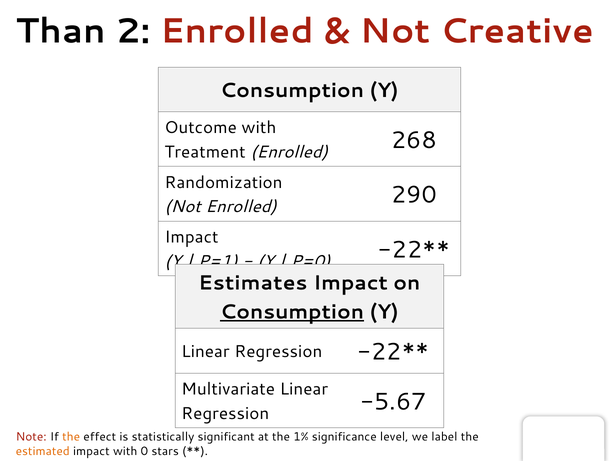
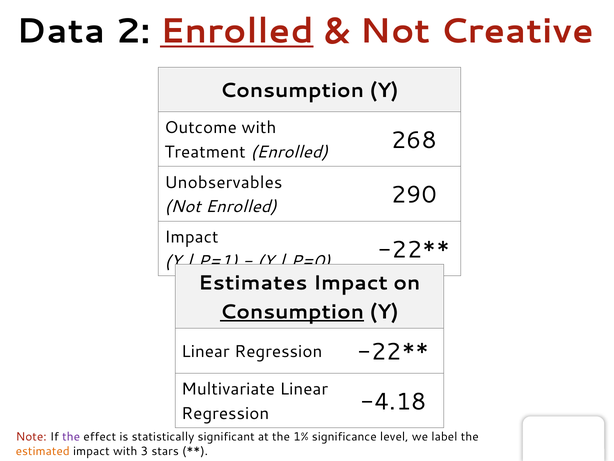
Than: Than -> Data
Enrolled at (237, 31) underline: none -> present
Randomization: Randomization -> Unobservables
-5.67: -5.67 -> -4.18
the at (71, 436) colour: orange -> purple
0: 0 -> 3
